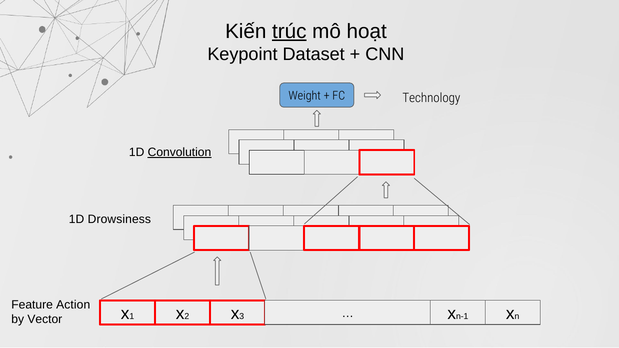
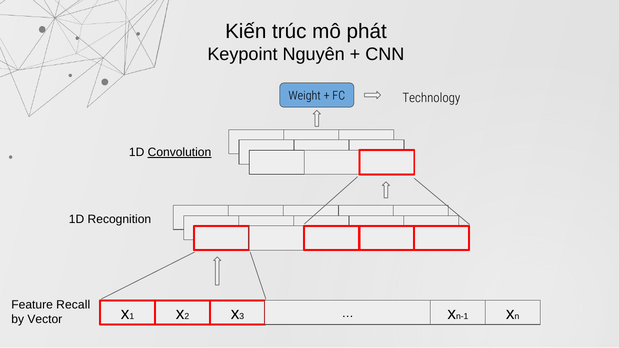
trúc underline: present -> none
hoạt: hoạt -> phát
Dataset: Dataset -> Nguyên
Drowsiness: Drowsiness -> Recognition
Action: Action -> Recall
